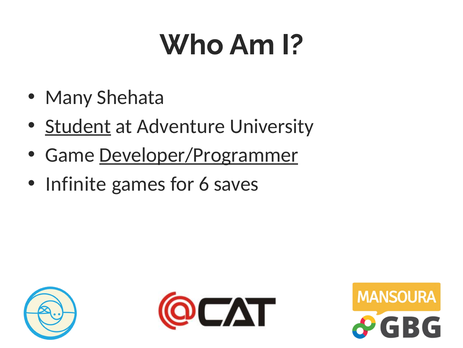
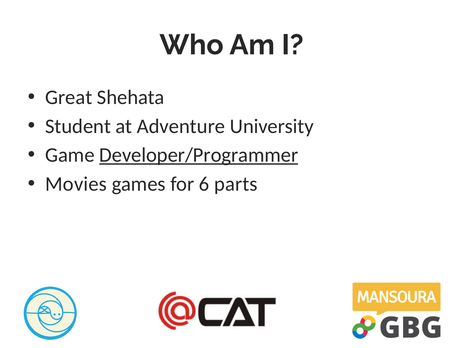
Many: Many -> Great
Student underline: present -> none
Infinite: Infinite -> Movies
saves: saves -> parts
